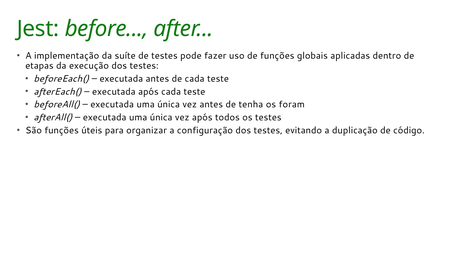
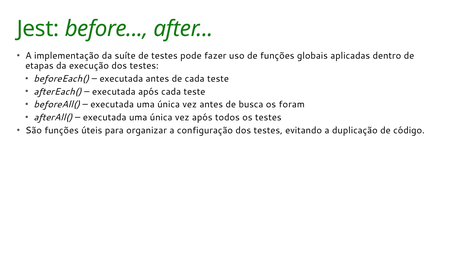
tenha: tenha -> busca
